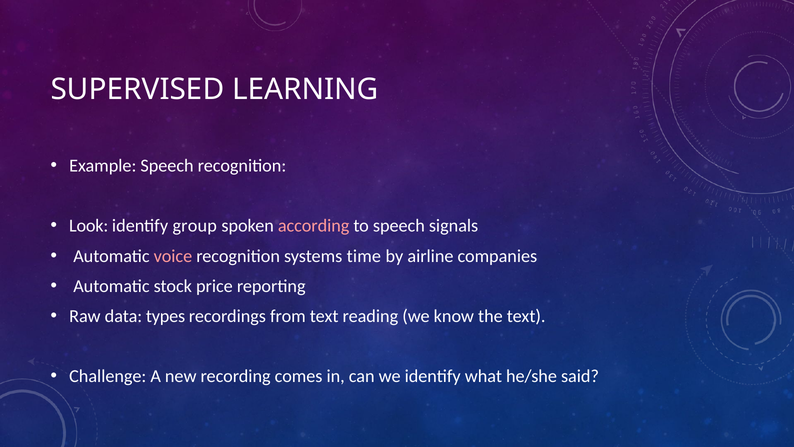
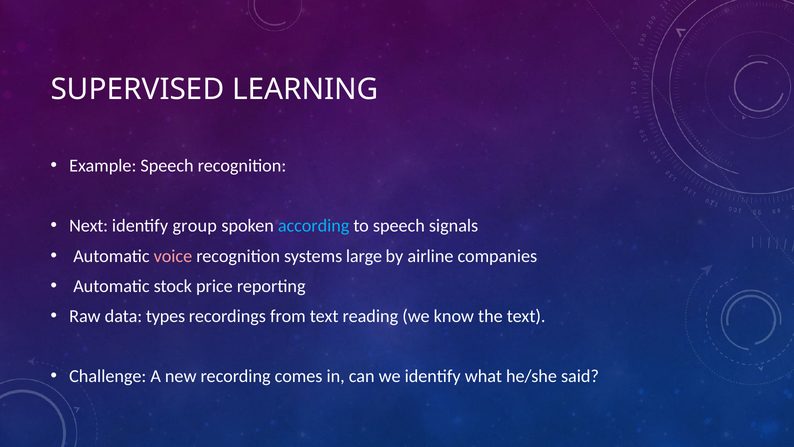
Look: Look -> Next
according colour: pink -> light blue
time: time -> large
